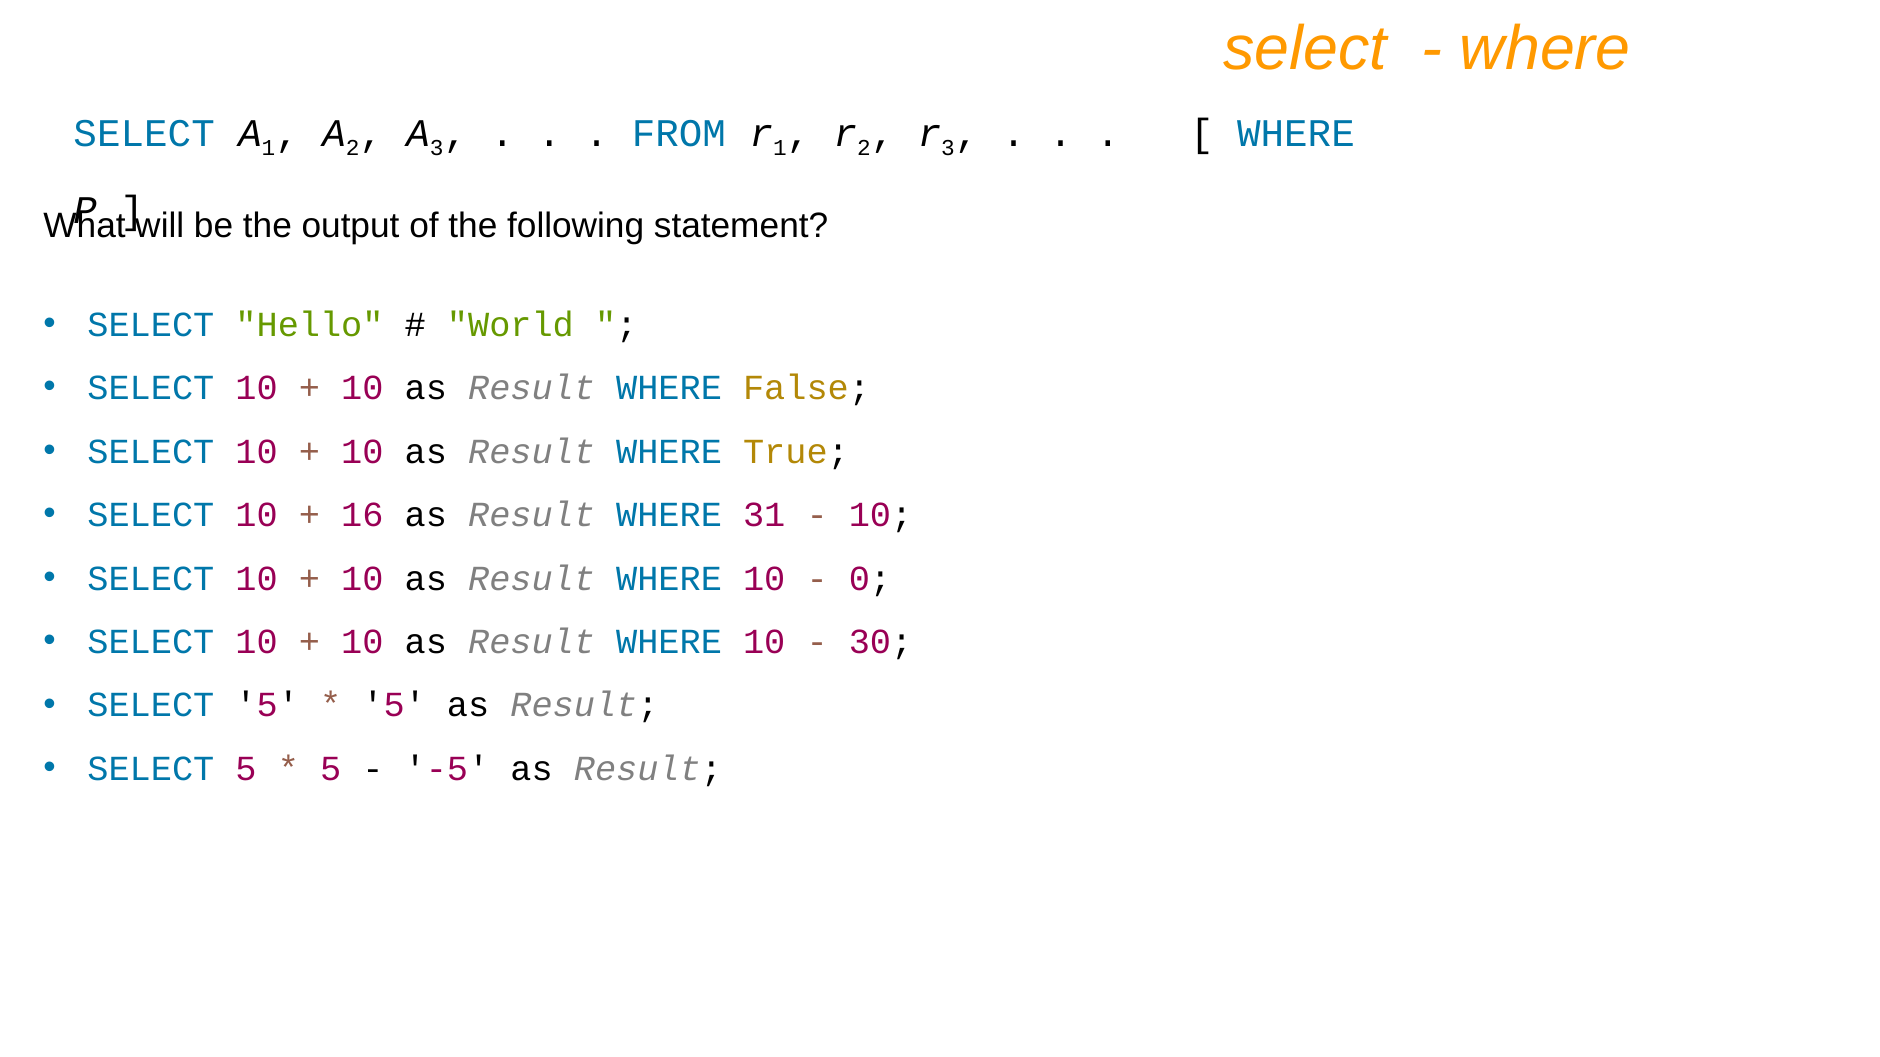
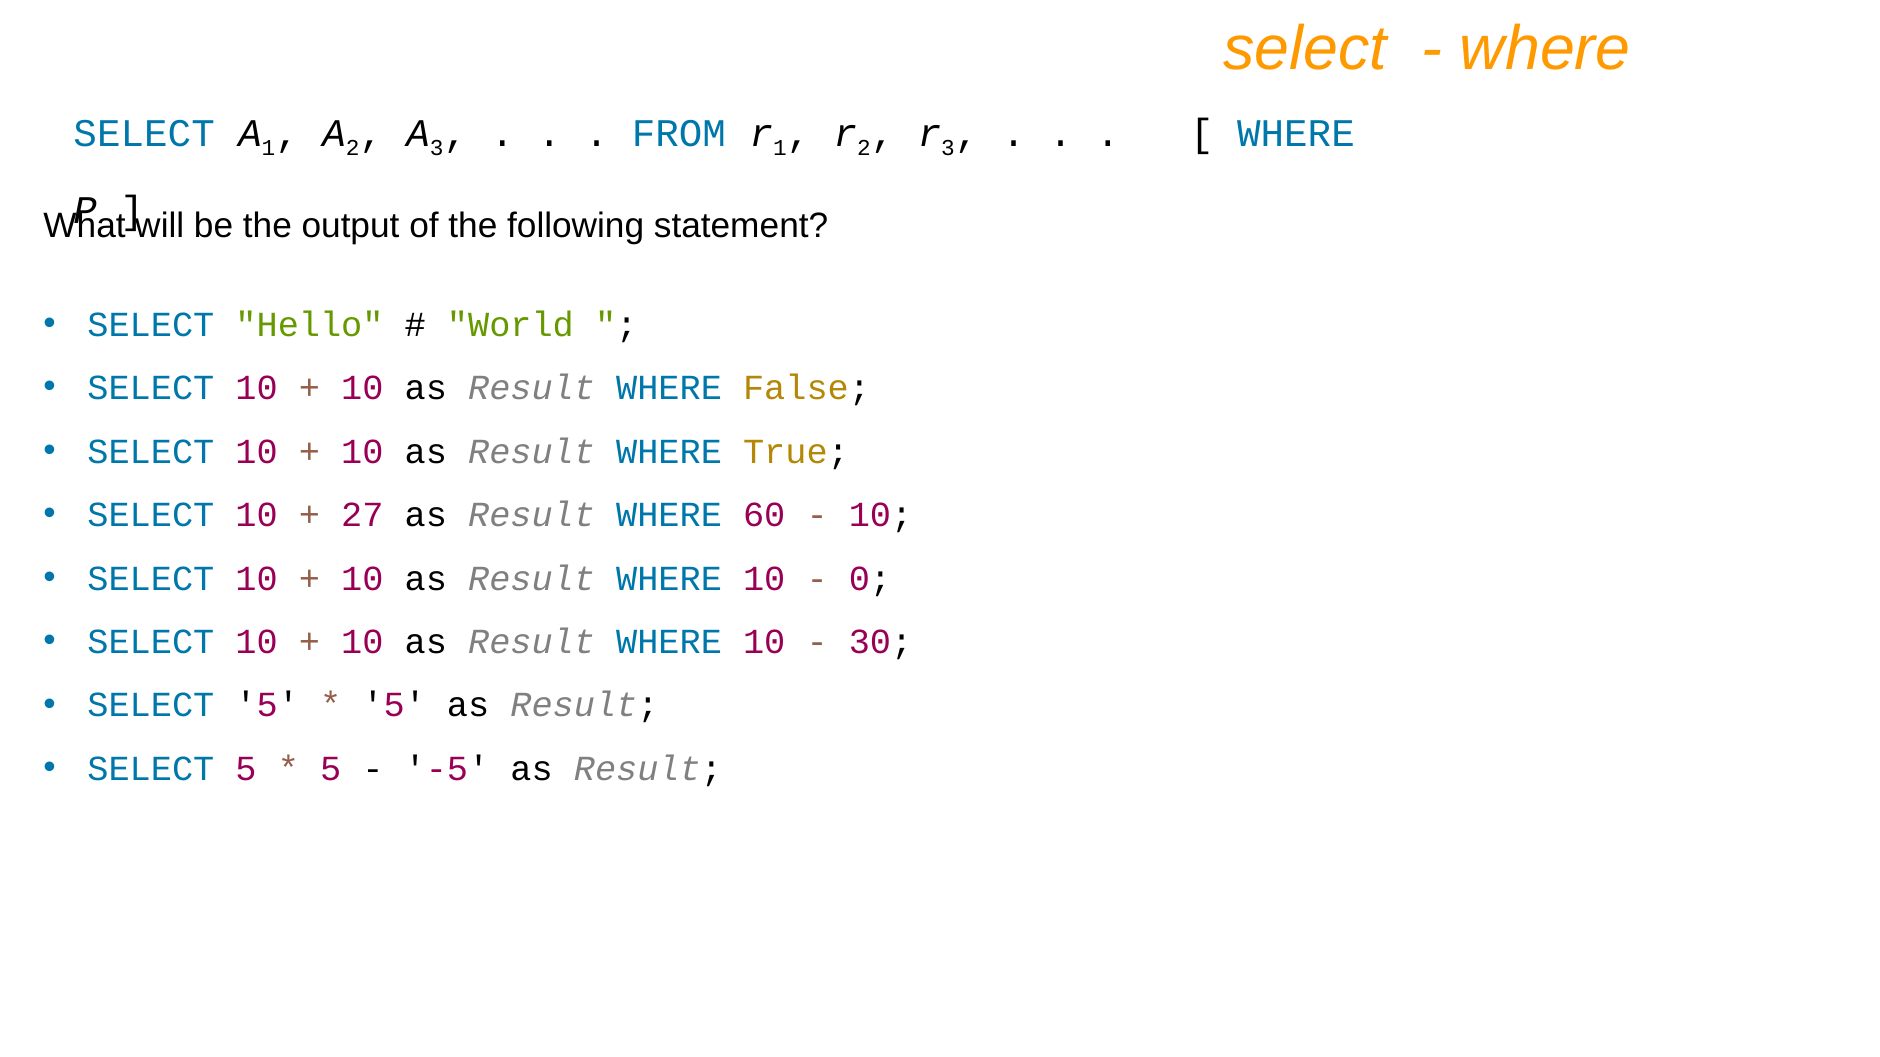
16: 16 -> 27
31: 31 -> 60
